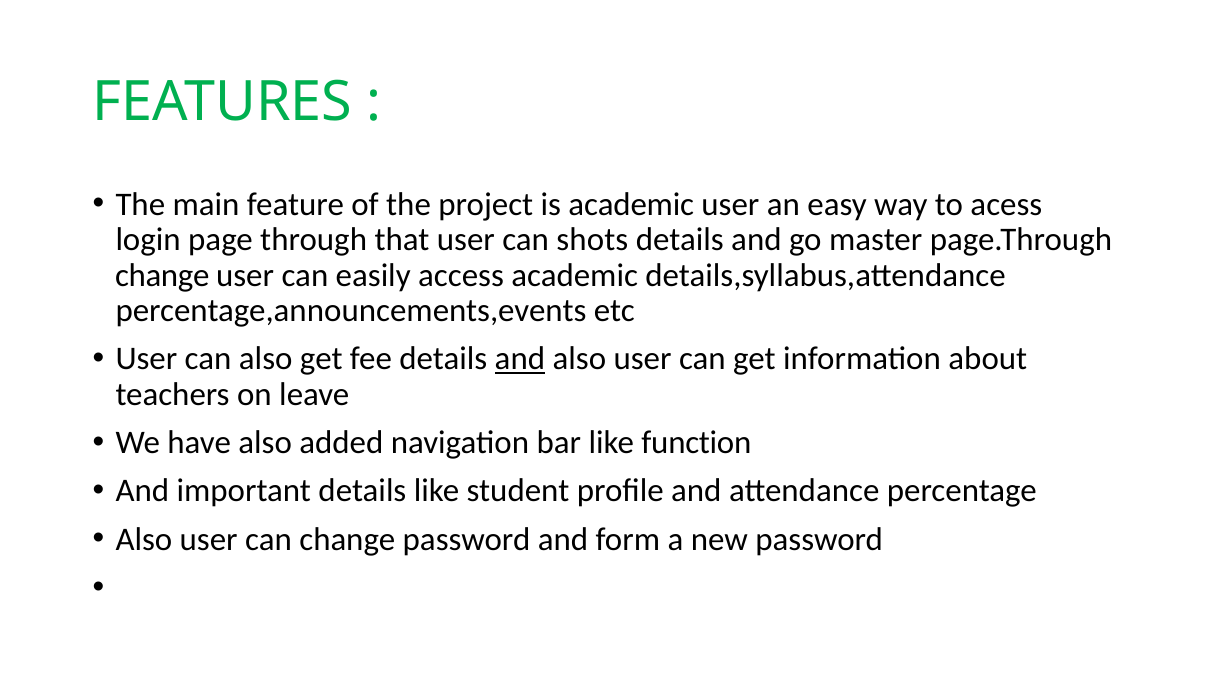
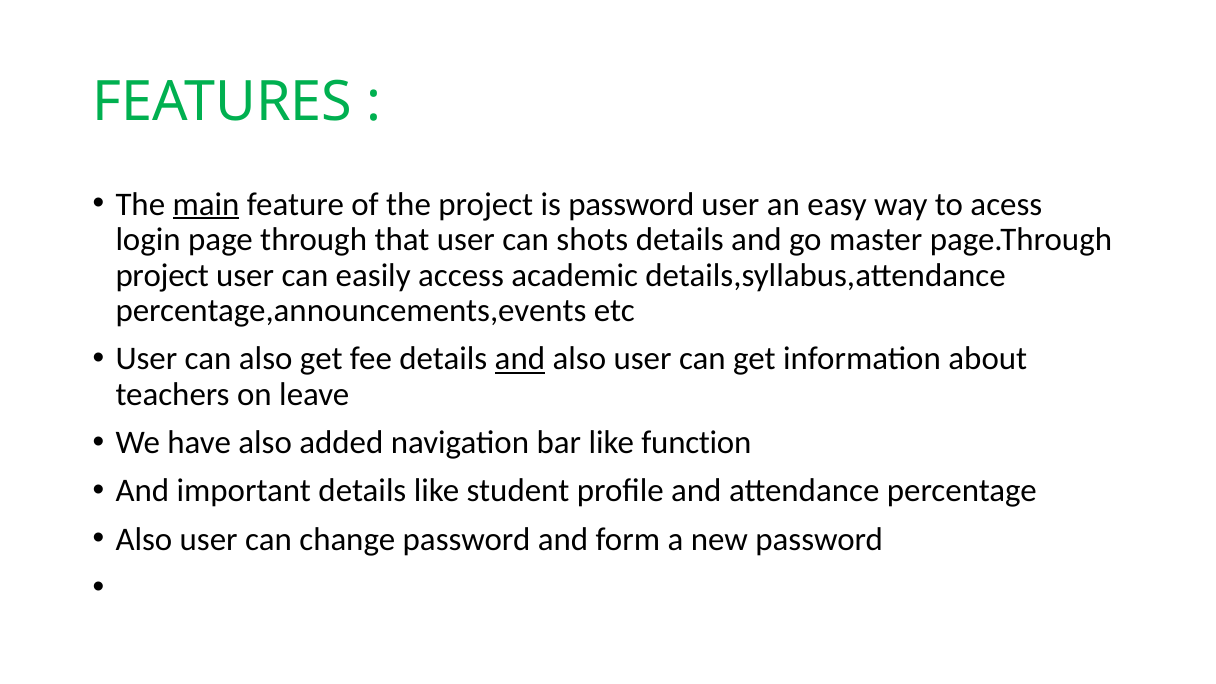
main underline: none -> present
is academic: academic -> password
change at (162, 275): change -> project
